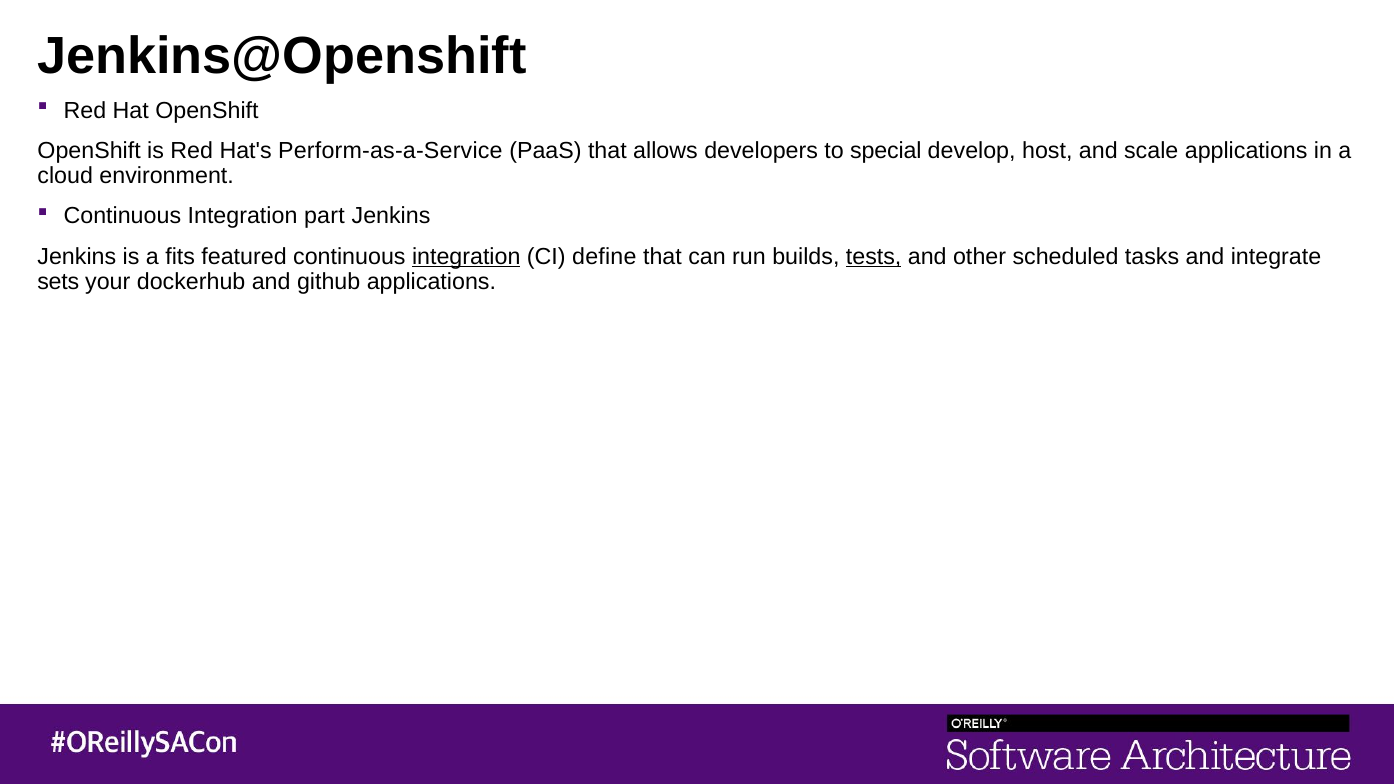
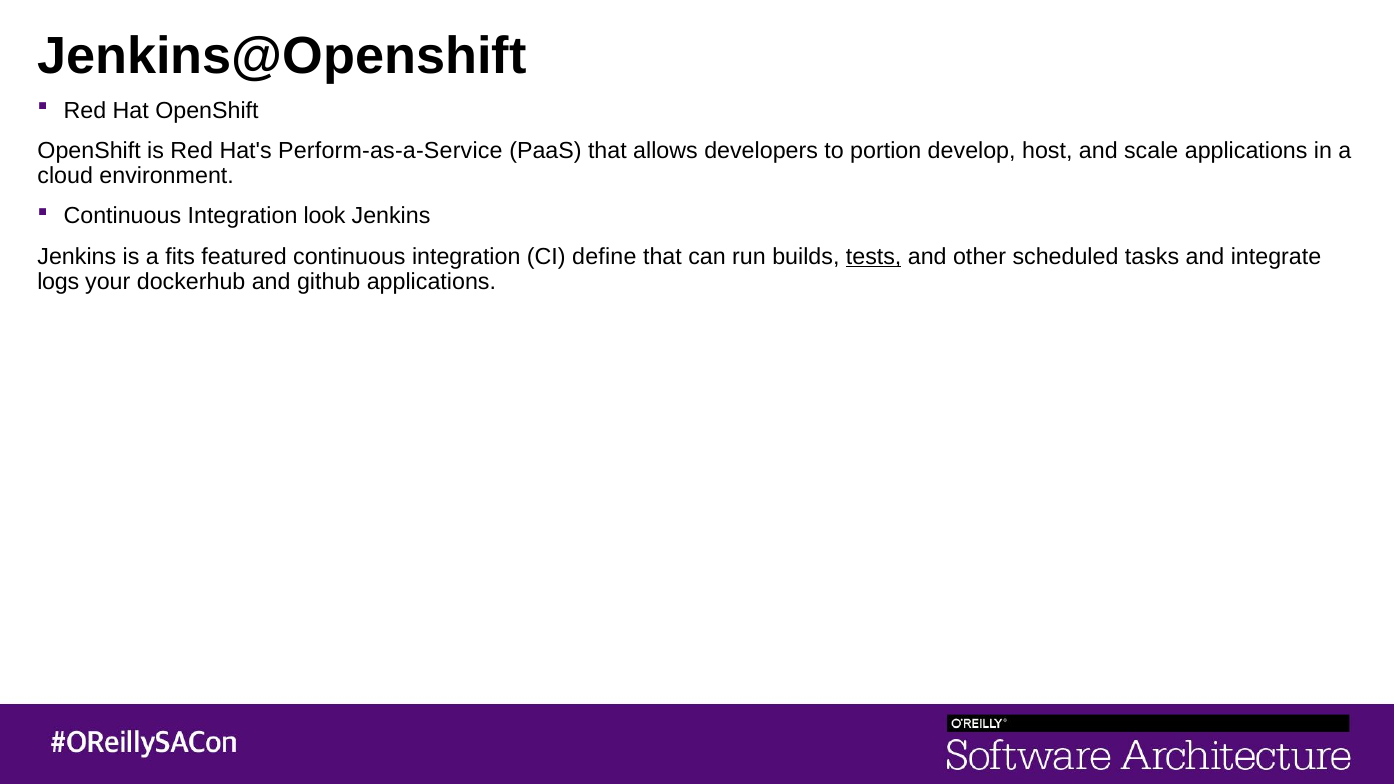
special: special -> portion
part: part -> look
integration at (466, 257) underline: present -> none
sets: sets -> logs
